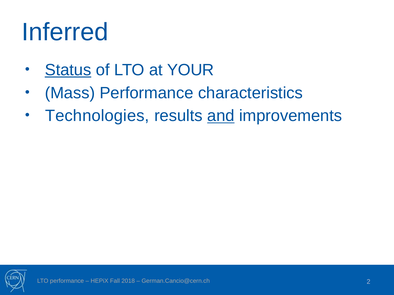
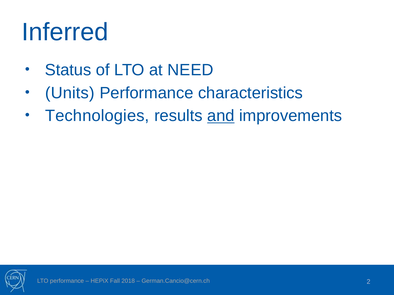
Status underline: present -> none
YOUR: YOUR -> NEED
Mass: Mass -> Units
